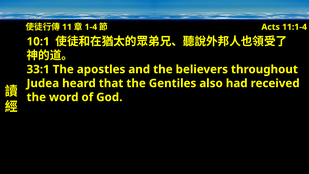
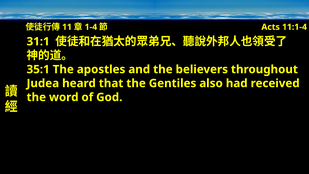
10:1: 10:1 -> 31:1
33:1: 33:1 -> 35:1
